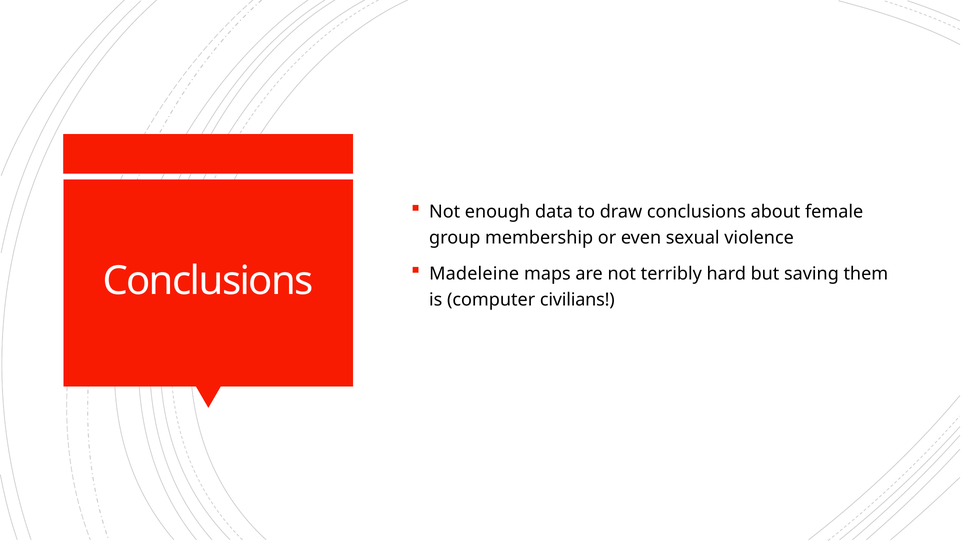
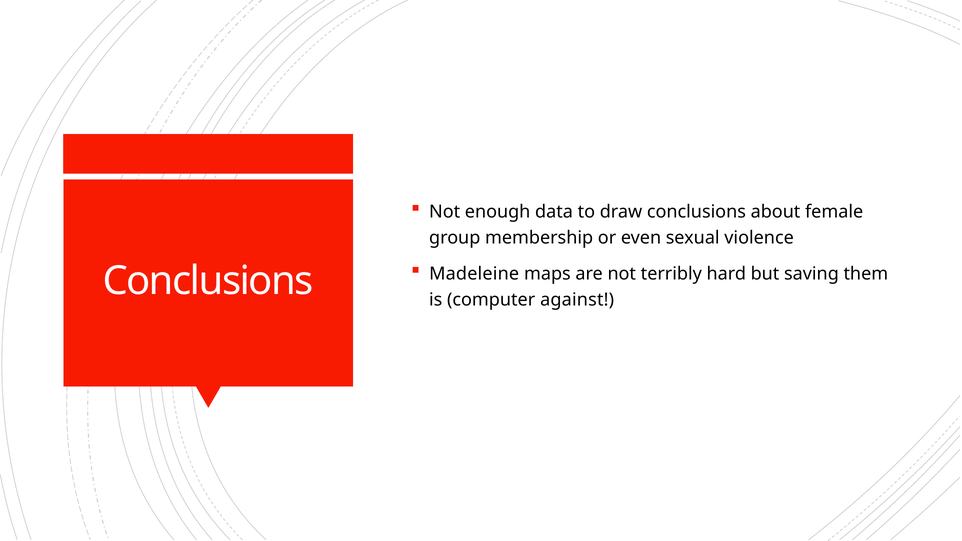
civilians: civilians -> against
